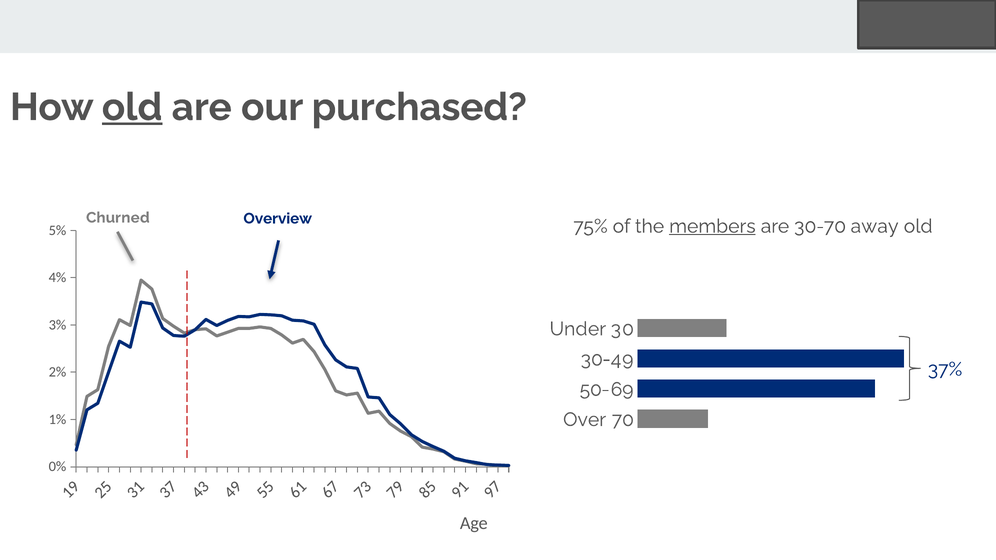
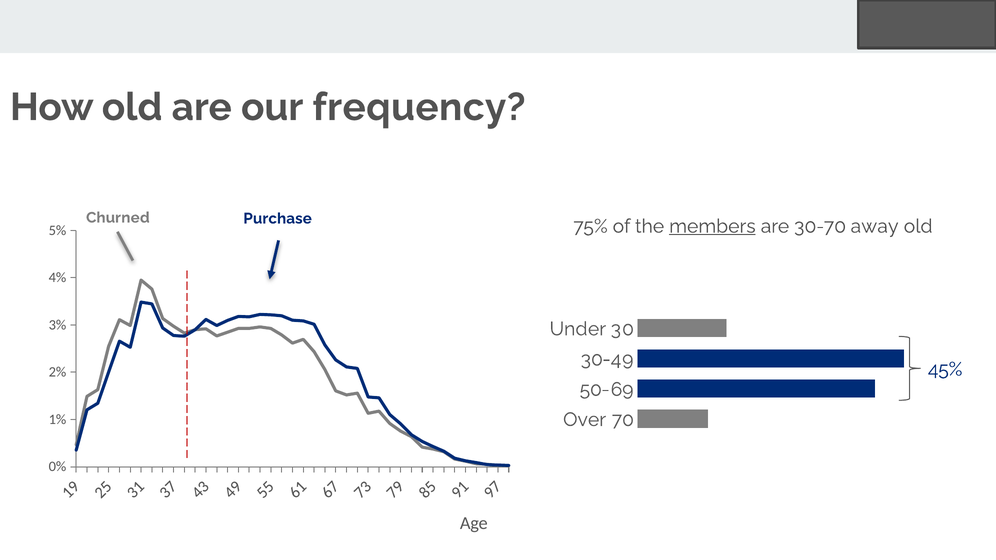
old at (132, 107) underline: present -> none
purchased: purchased -> frequency
Overview: Overview -> Purchase
37%: 37% -> 45%
